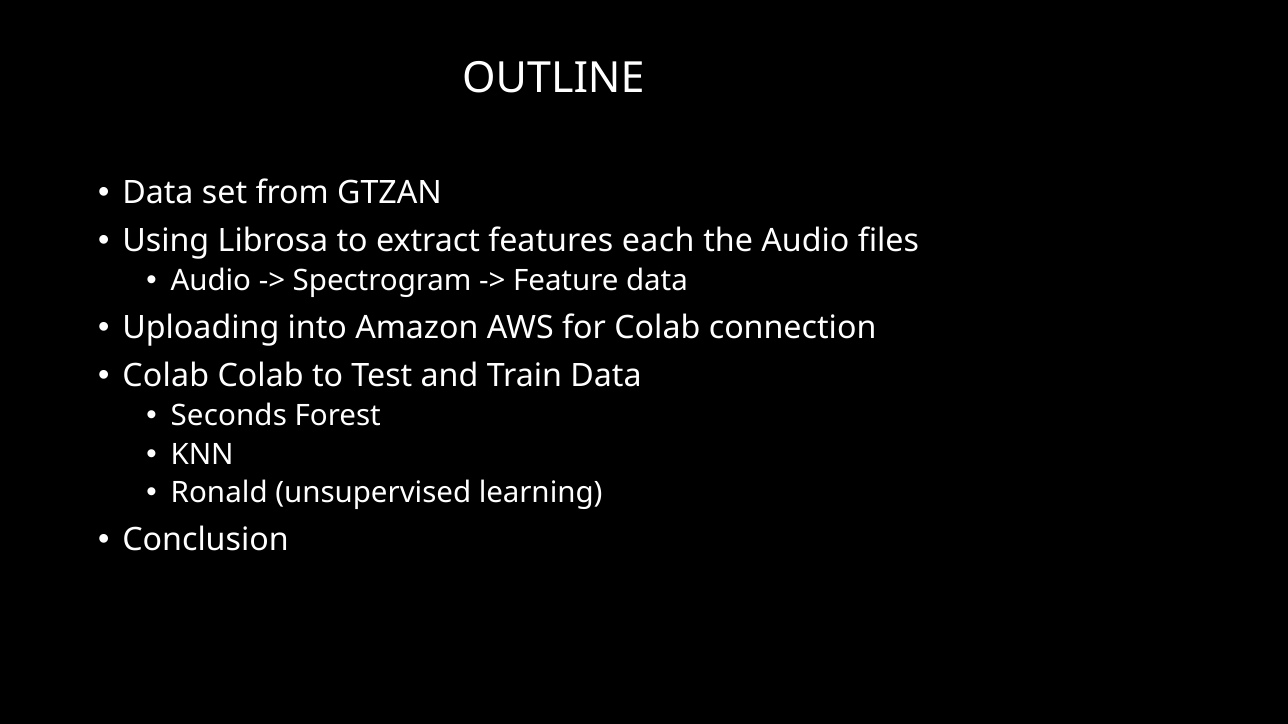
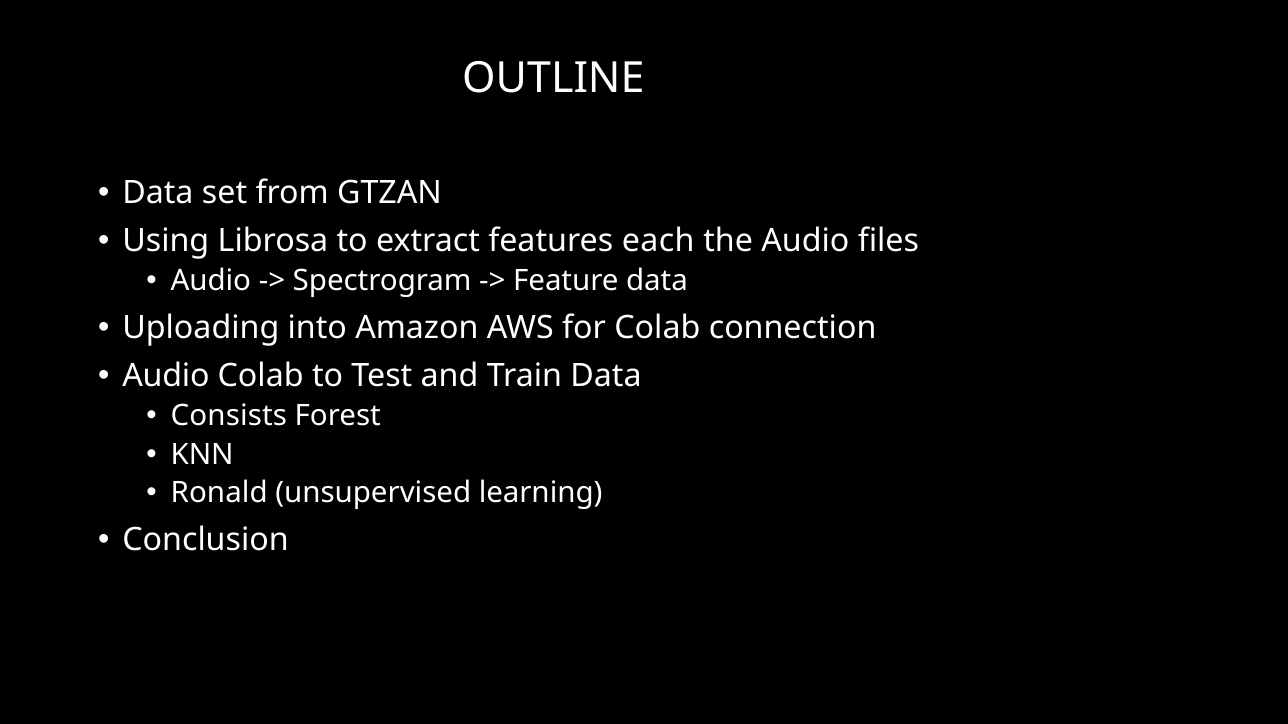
Colab at (166, 376): Colab -> Audio
Seconds: Seconds -> Consists
